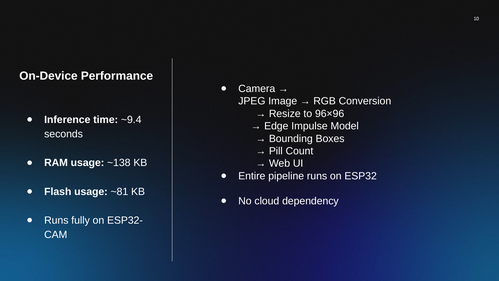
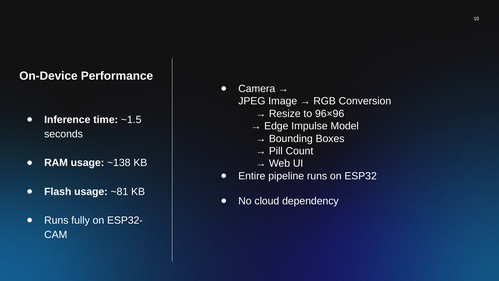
~9.4: ~9.4 -> ~1.5
